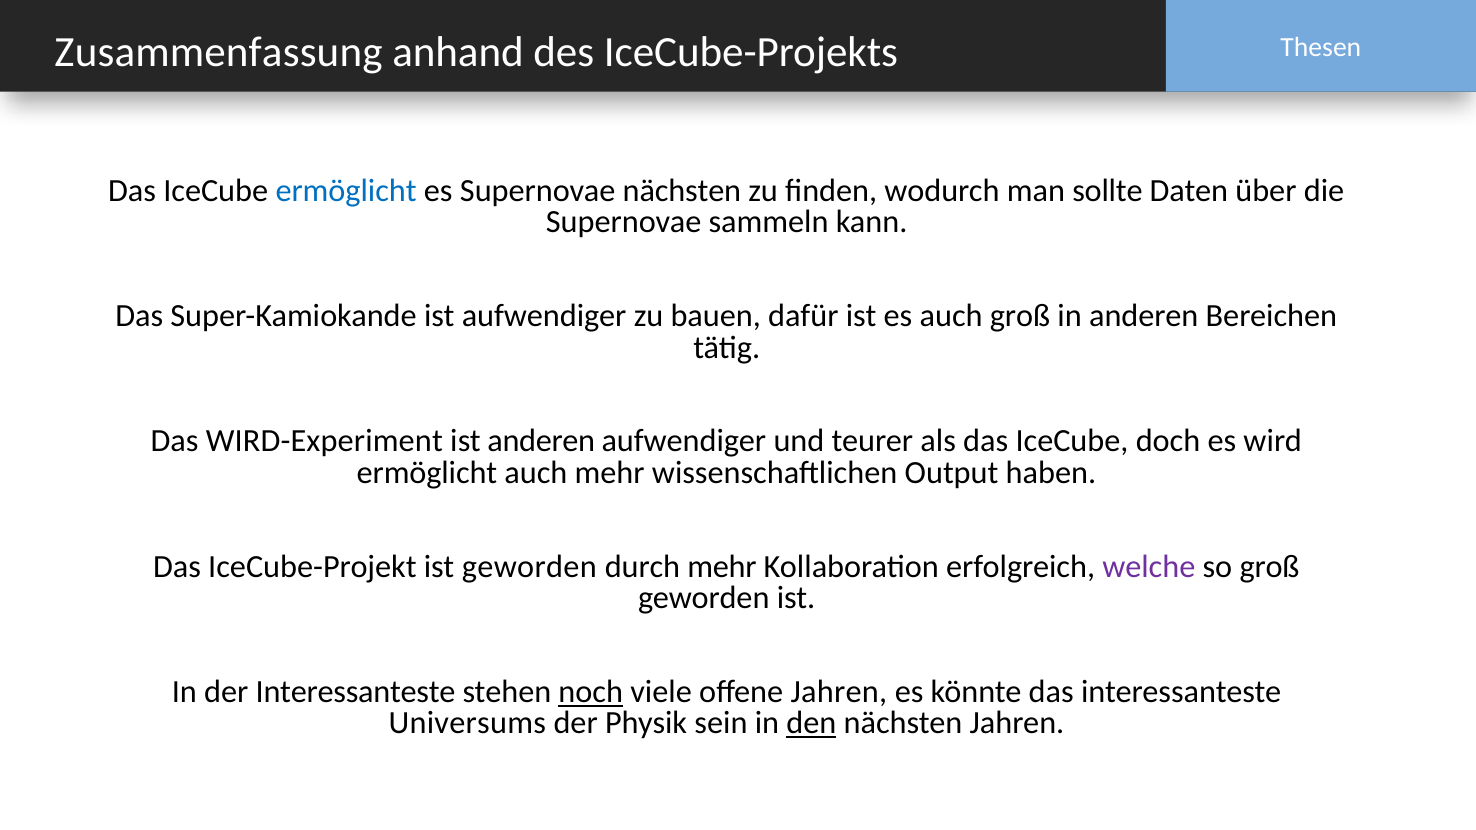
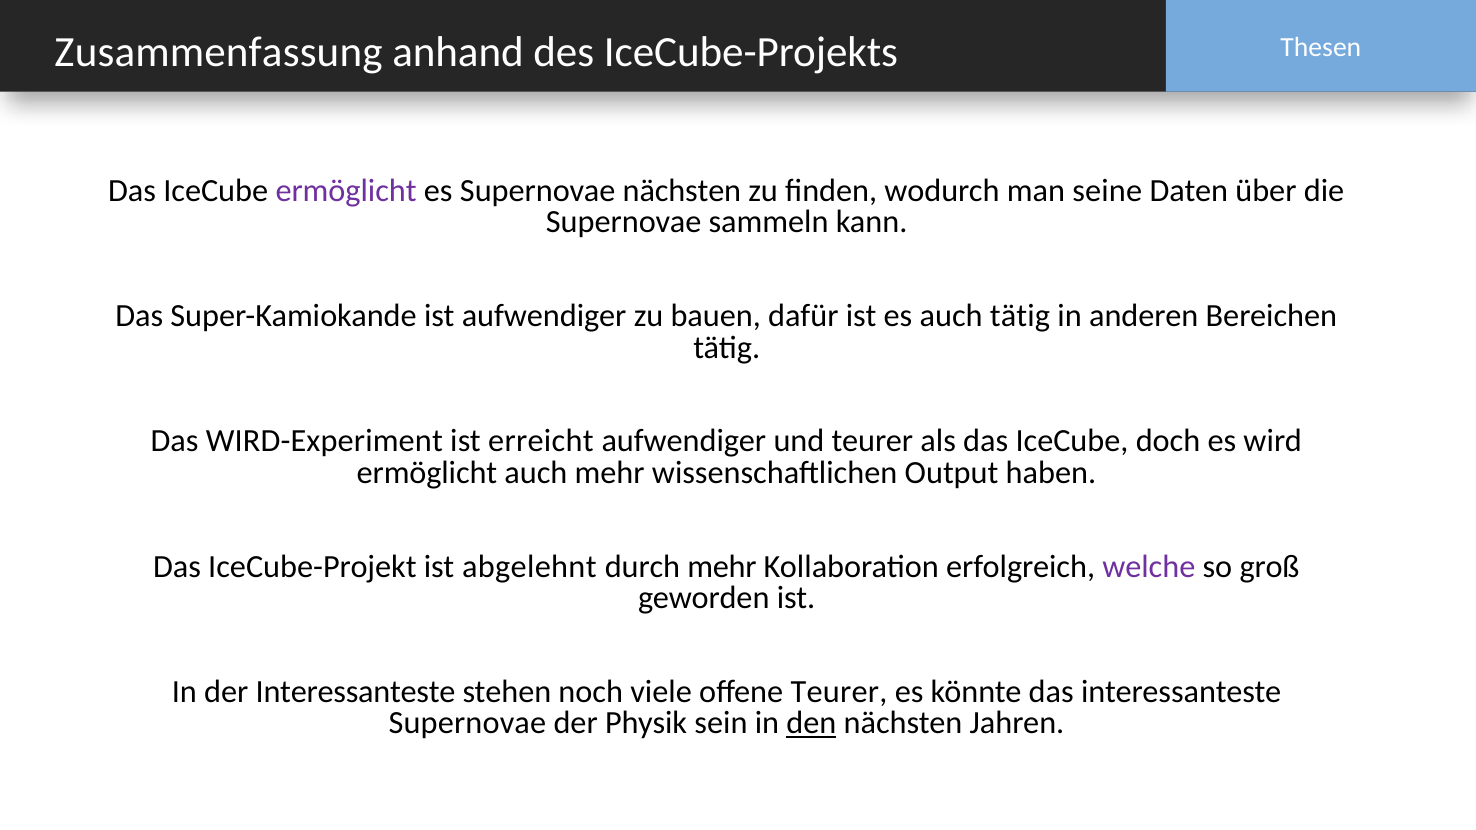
ermöglicht at (346, 191) colour: blue -> purple
sollte: sollte -> seine
auch groß: groß -> tätig
ist anderen: anderen -> erreicht
ist geworden: geworden -> abgelehnt
noch underline: present -> none
offene Jahren: Jahren -> Teurer
Universums at (467, 723): Universums -> Supernovae
